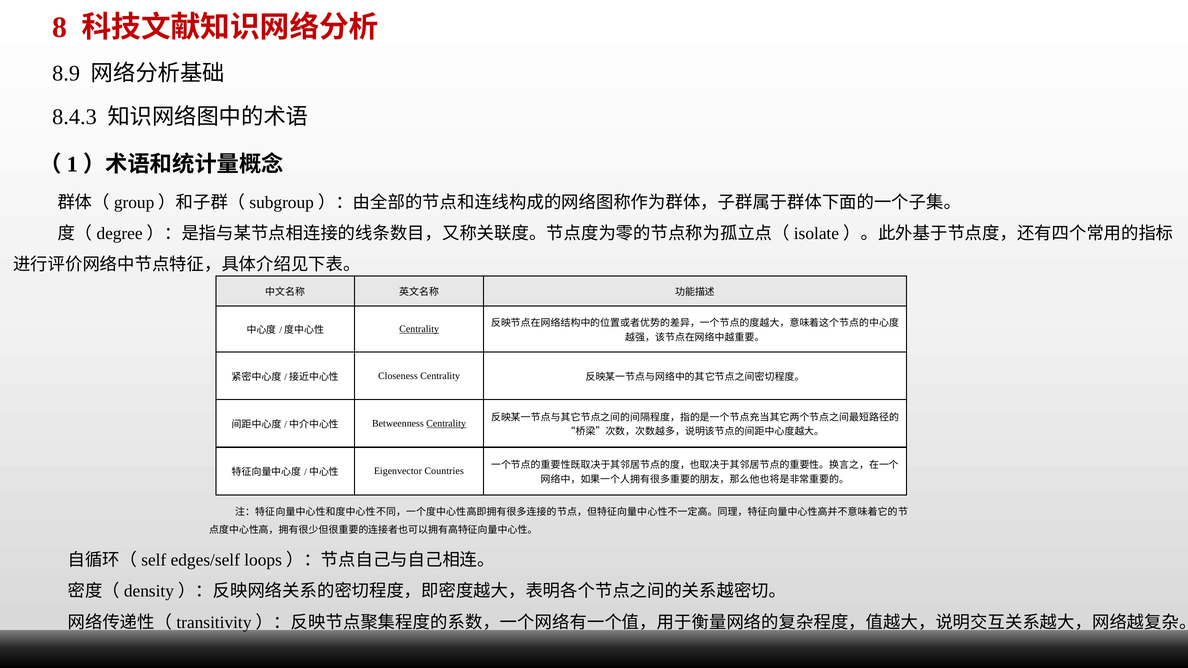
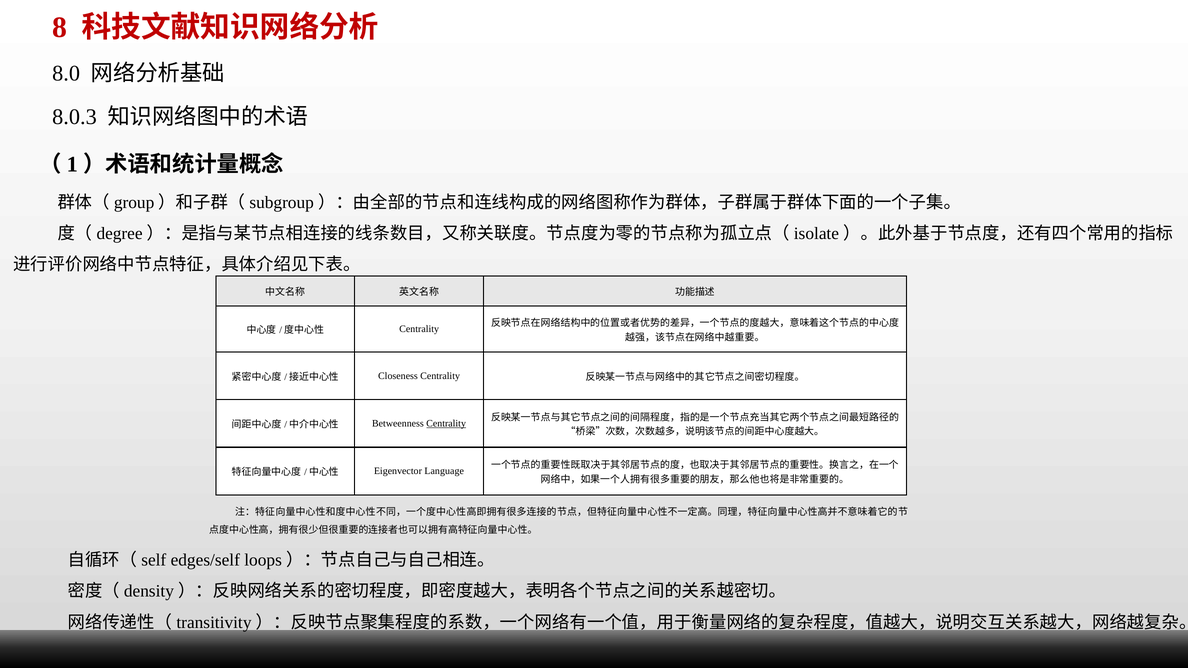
8.9: 8.9 -> 8.0
8.4.3: 8.4.3 -> 8.0.3
Centrality at (419, 329) underline: present -> none
Countries: Countries -> Language
